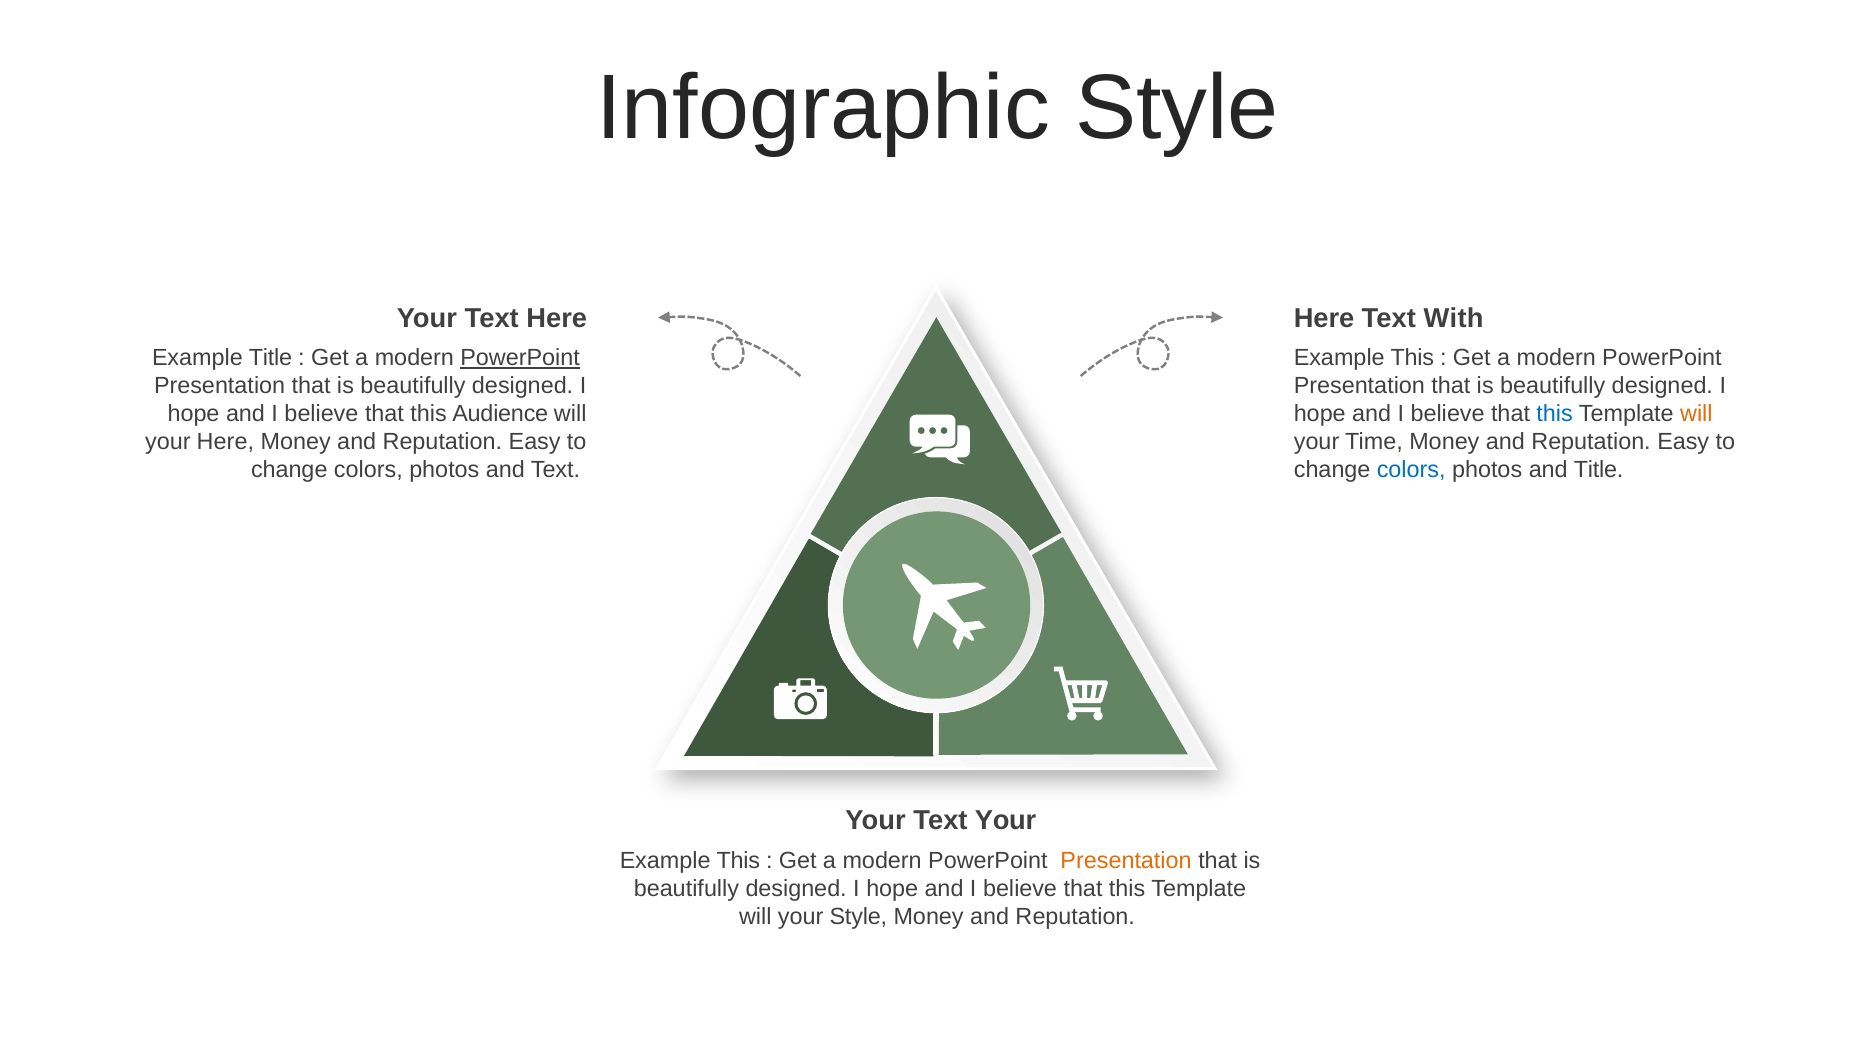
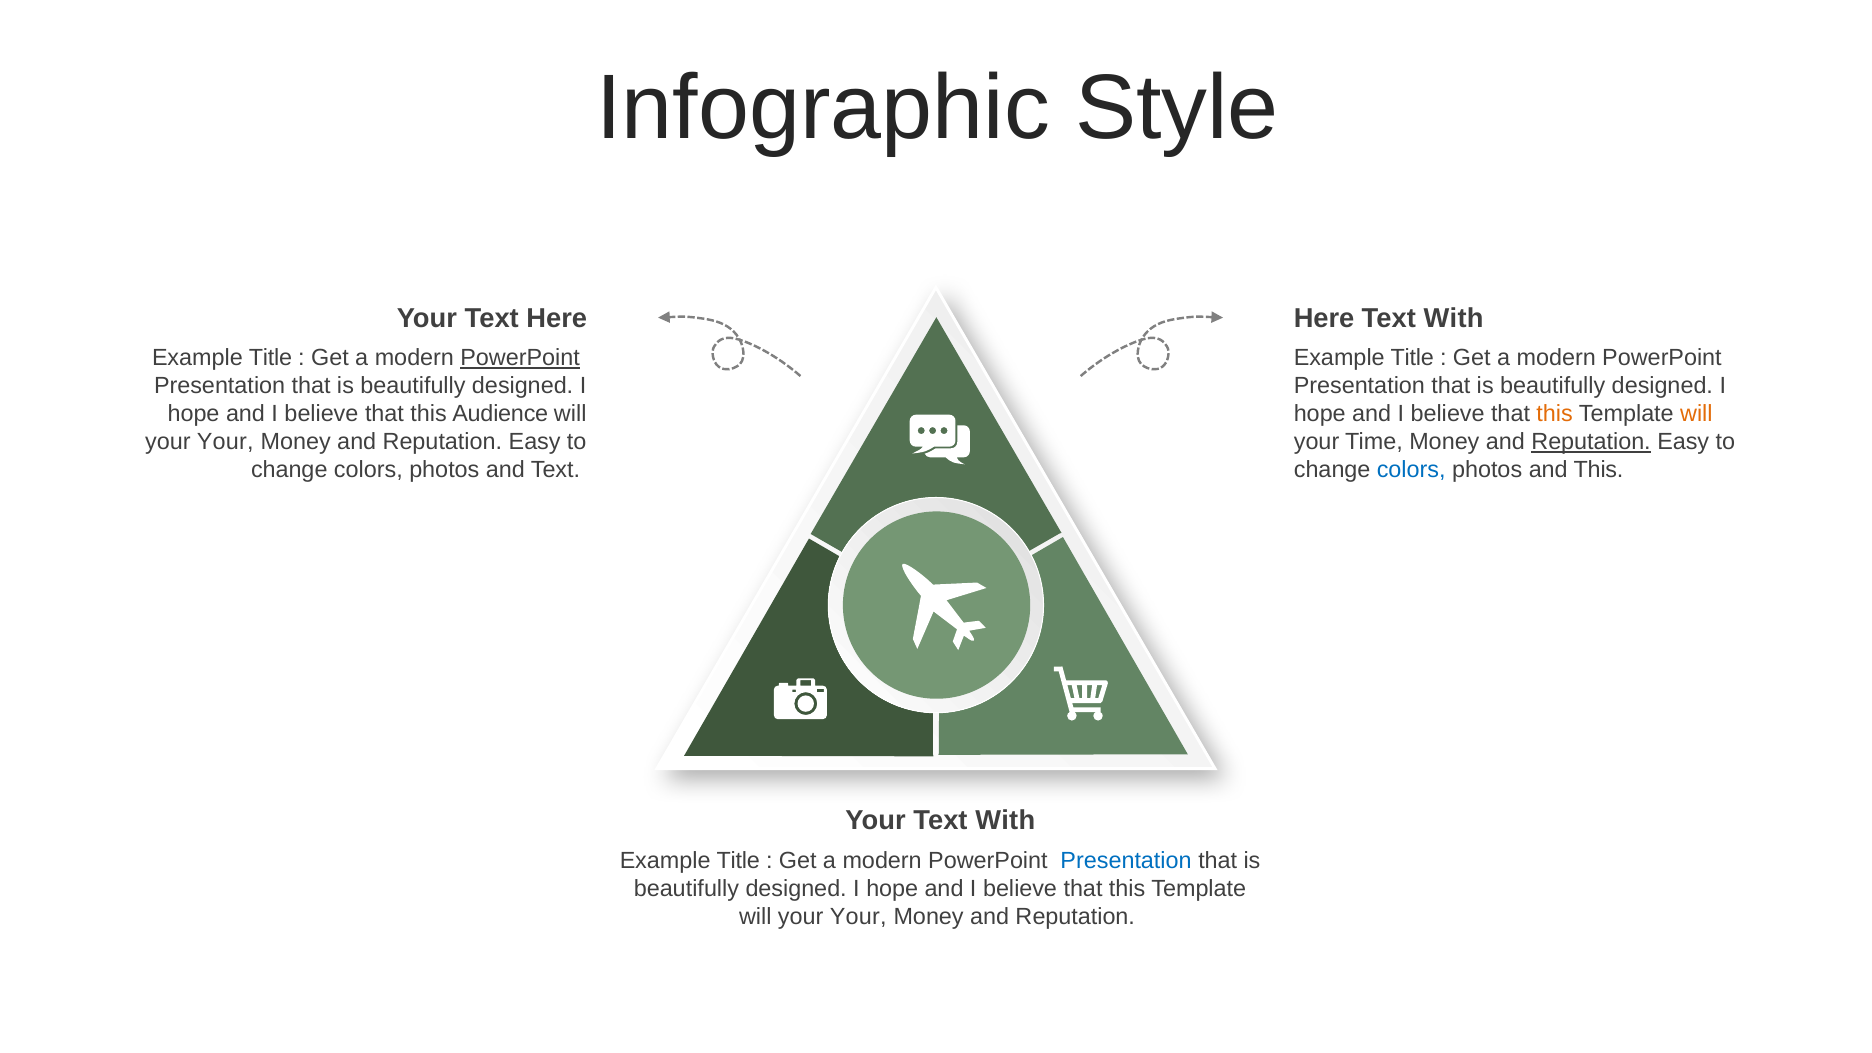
This at (1412, 358): This -> Title
this at (1555, 414) colour: blue -> orange
Here at (225, 442): Here -> Your
Reputation at (1591, 442) underline: none -> present
and Title: Title -> This
Your Text Your: Your -> With
This at (738, 860): This -> Title
Presentation at (1126, 860) colour: orange -> blue
Style at (858, 917): Style -> Your
